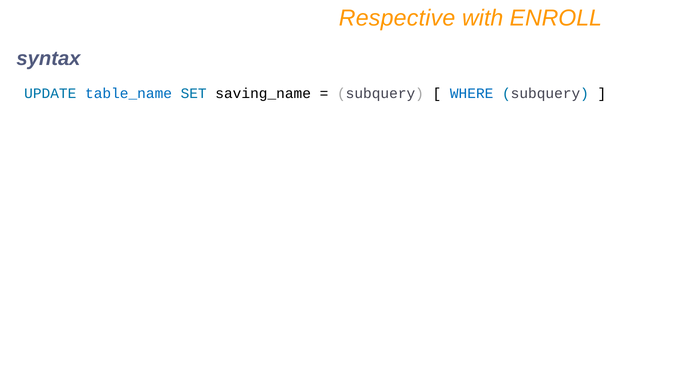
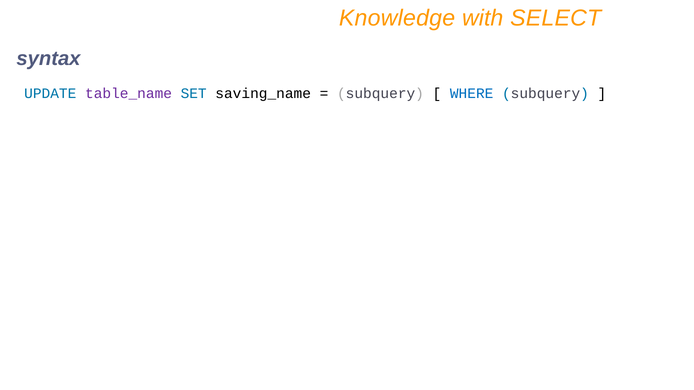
Respective: Respective -> Knowledge
ENROLL: ENROLL -> SELECT
table_name colour: blue -> purple
